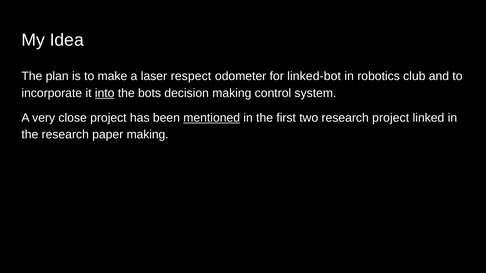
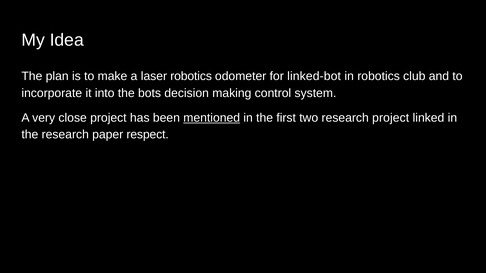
laser respect: respect -> robotics
into underline: present -> none
paper making: making -> respect
